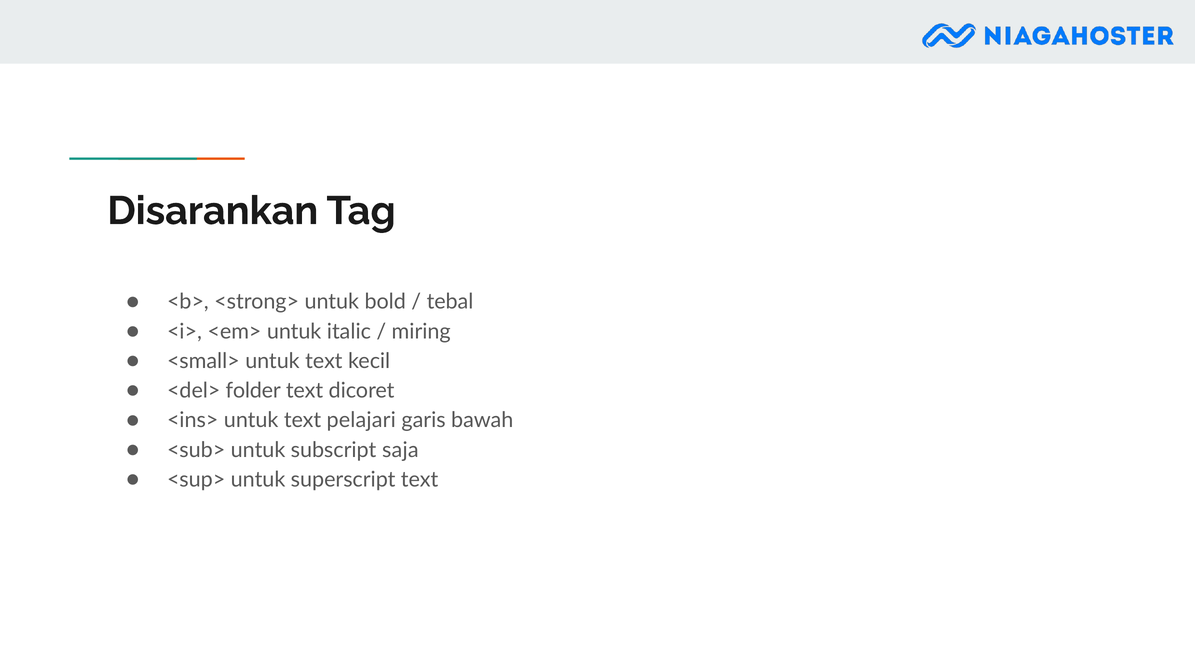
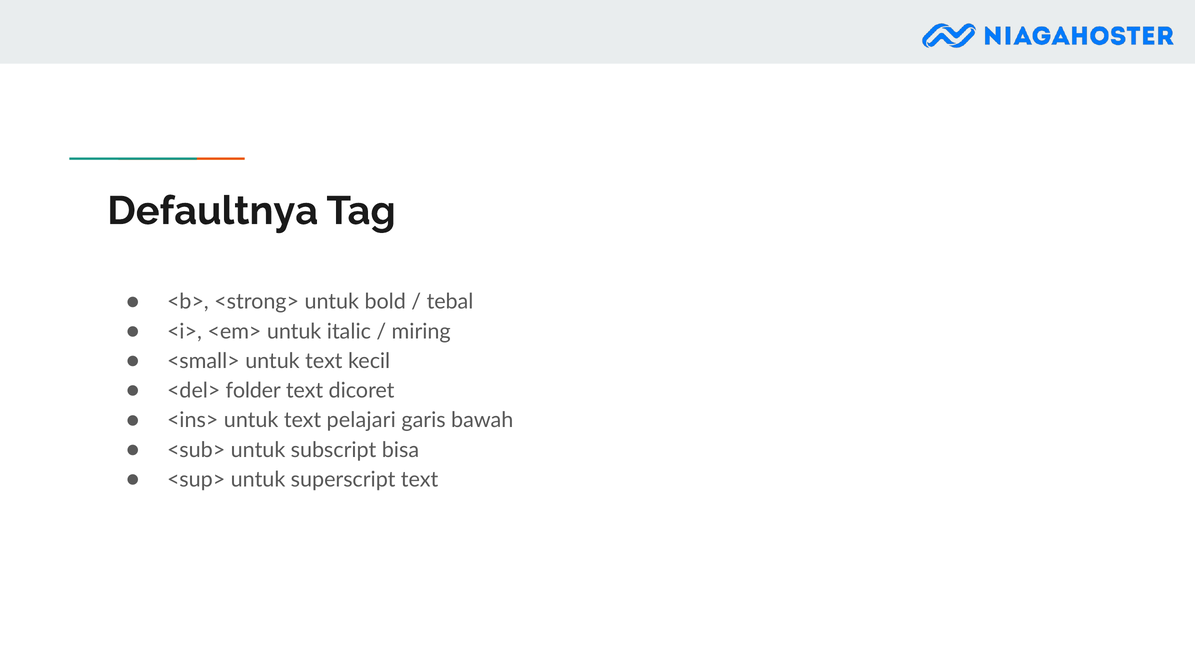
Disarankan: Disarankan -> Defaultnya
saja: saja -> bisa
